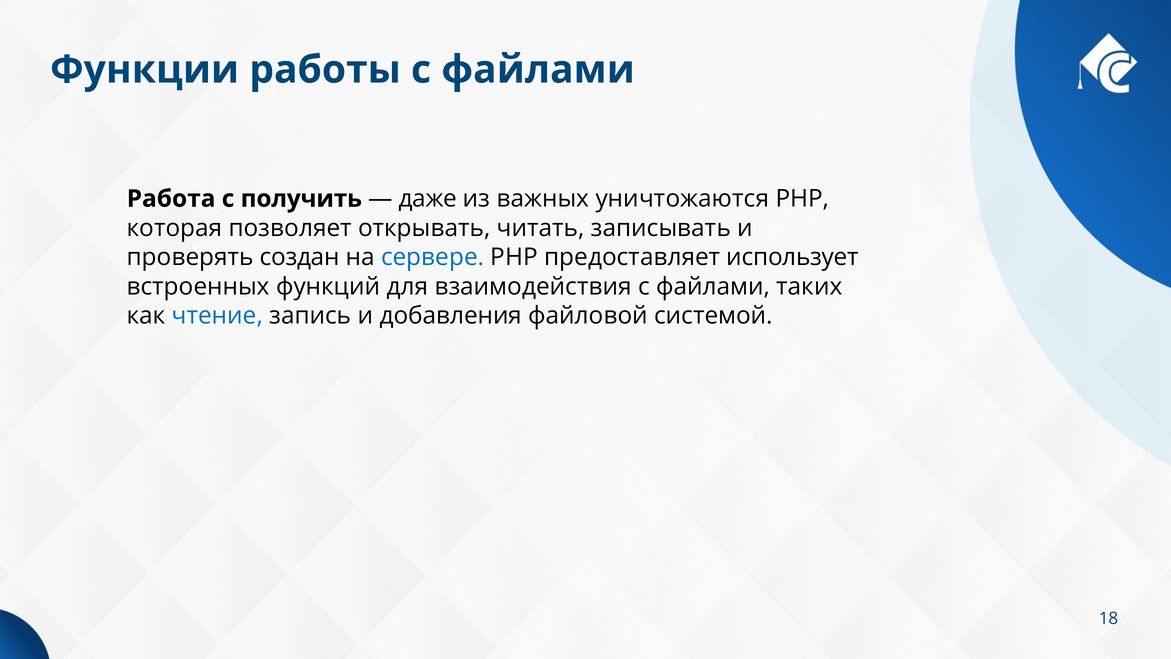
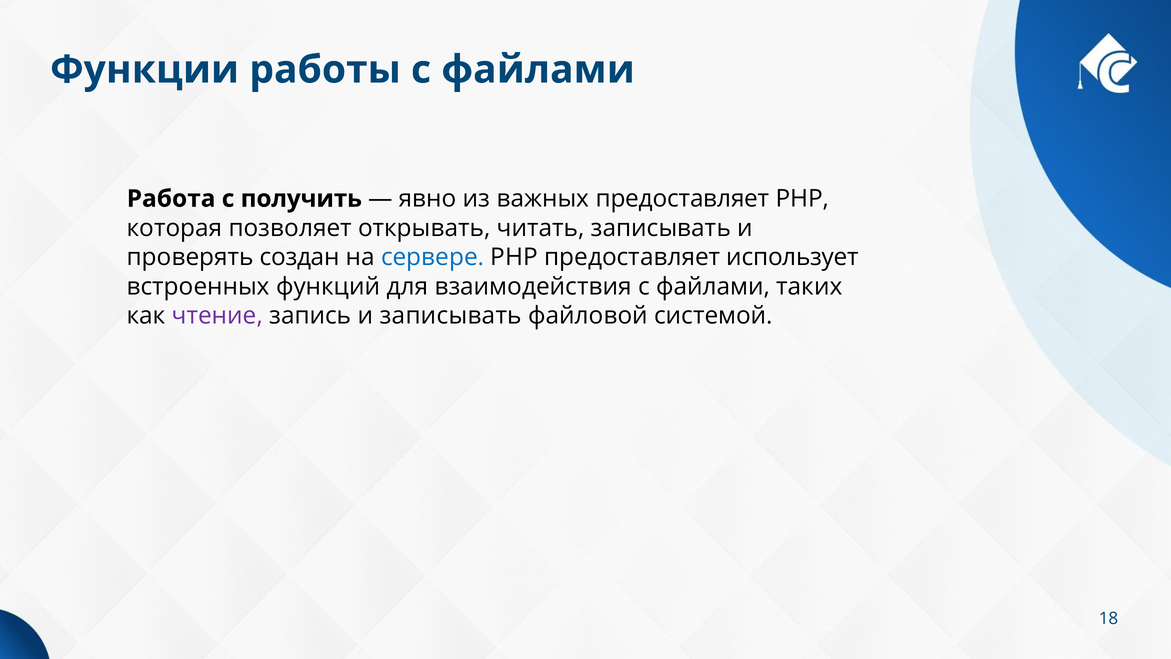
даже: даже -> явно
важных уничтожаются: уничтожаются -> предоставляет
чтение colour: blue -> purple
и добавления: добавления -> записывать
